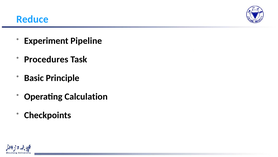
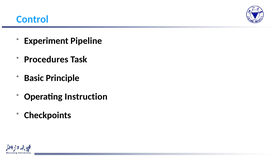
Reduce: Reduce -> Control
Calculation: Calculation -> Instruction
